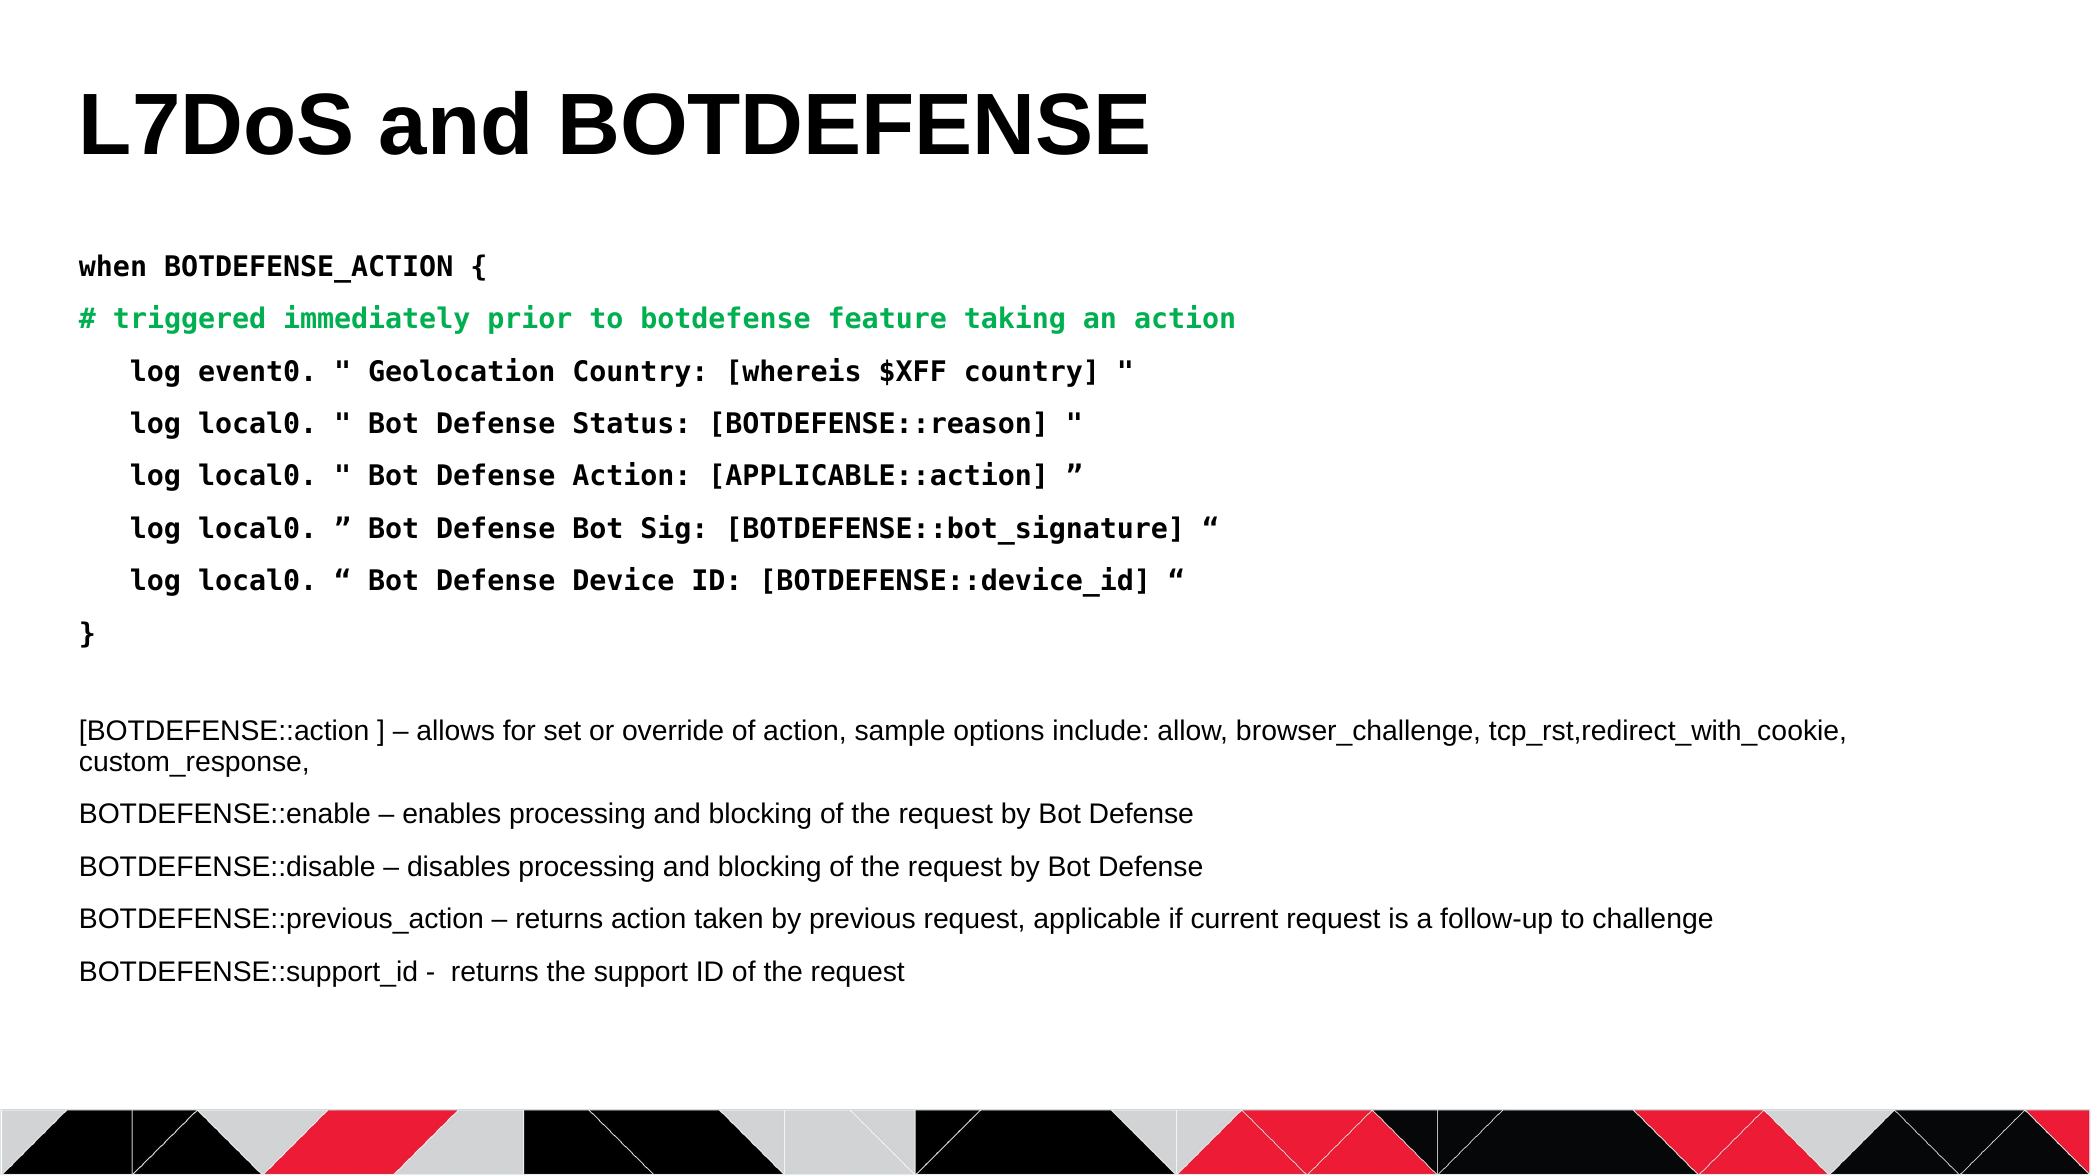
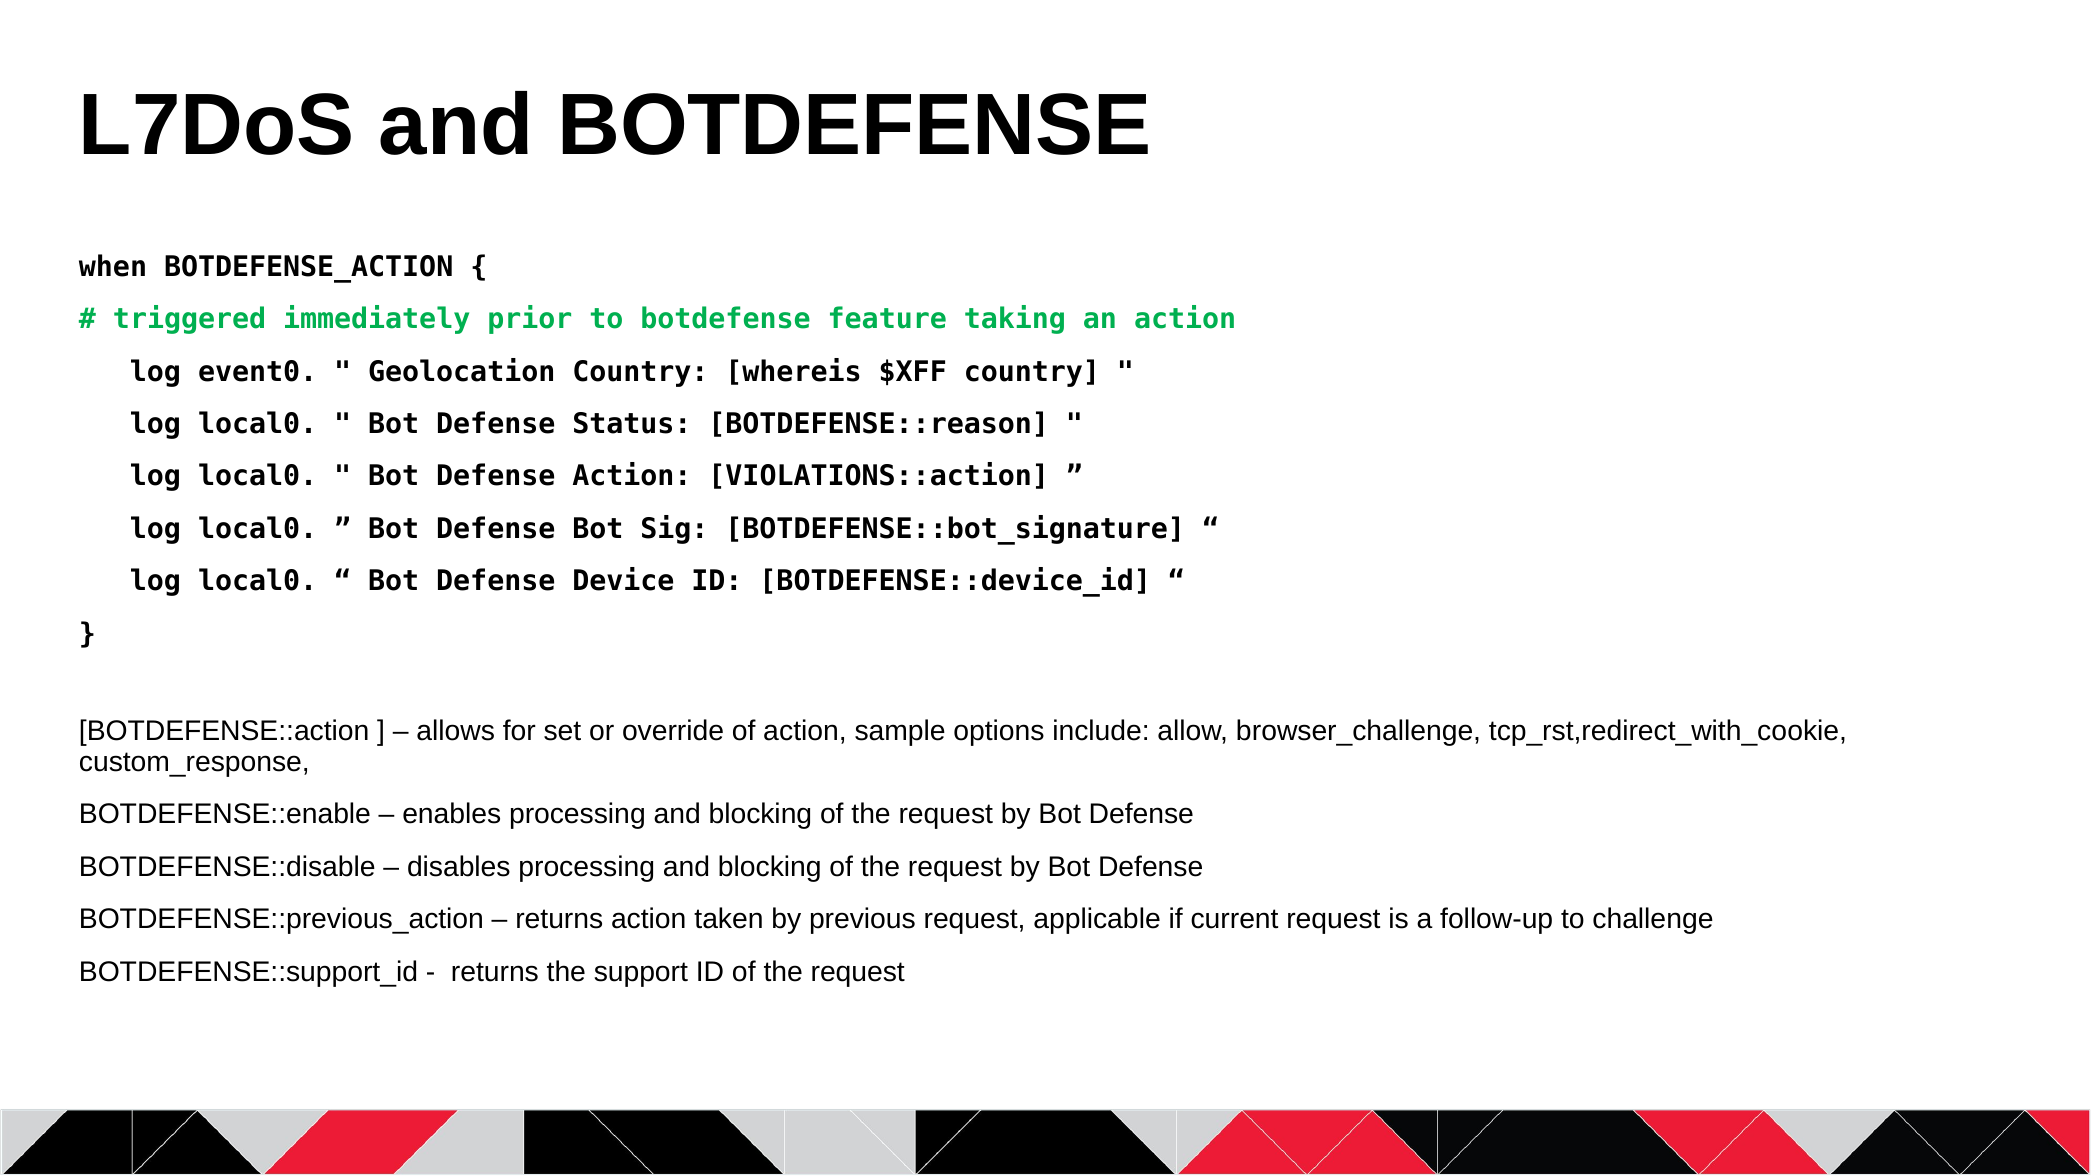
APPLICABLE::action: APPLICABLE::action -> VIOLATIONS::action
